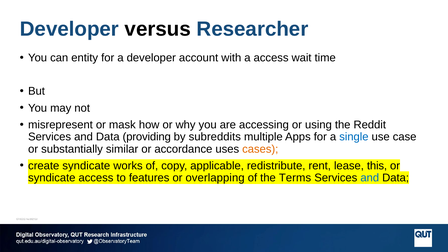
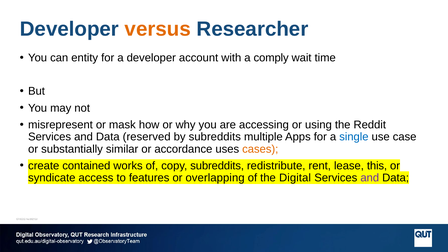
versus colour: black -> orange
a access: access -> comply
providing: providing -> reserved
create syndicate: syndicate -> contained
copy applicable: applicable -> subreddits
Terms: Terms -> Digital
and at (370, 178) colour: blue -> purple
